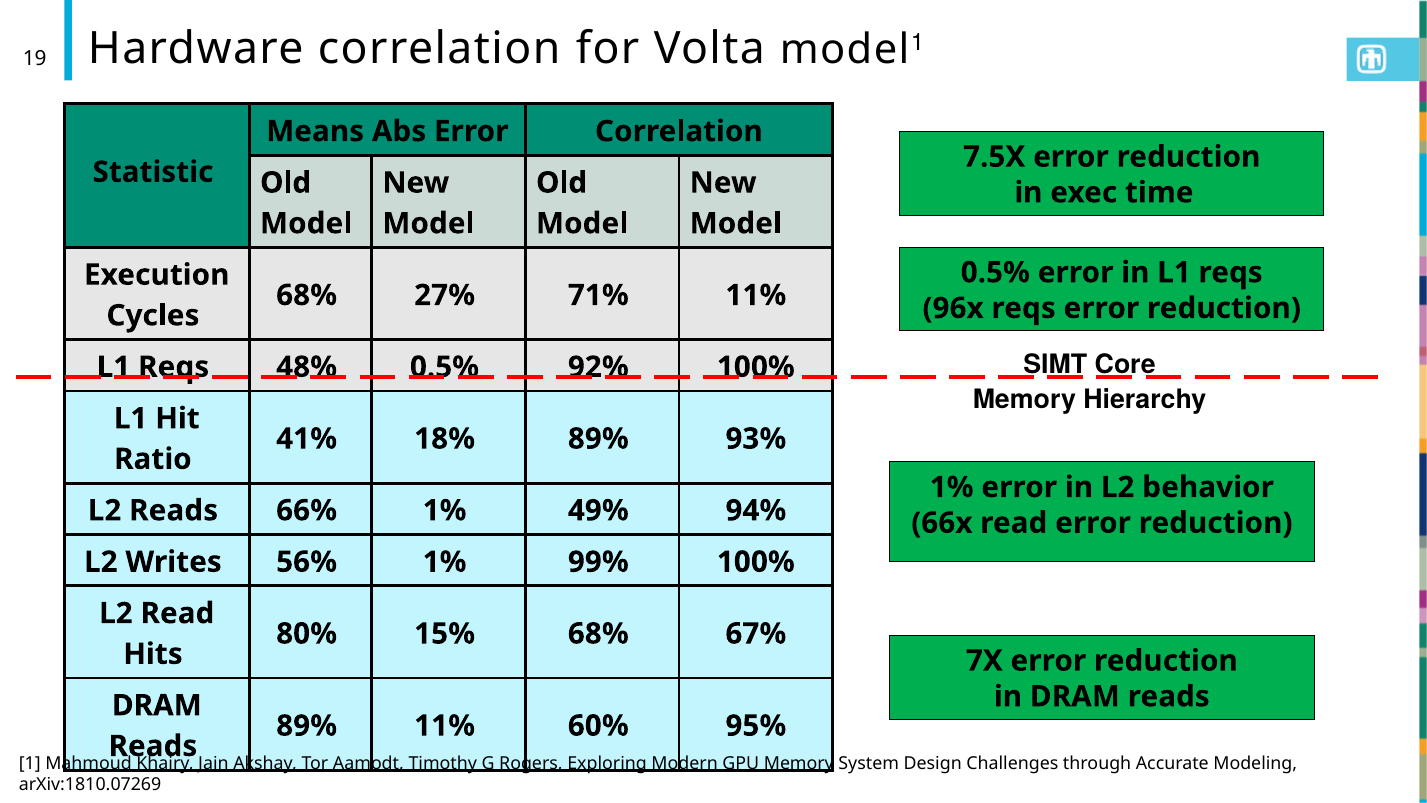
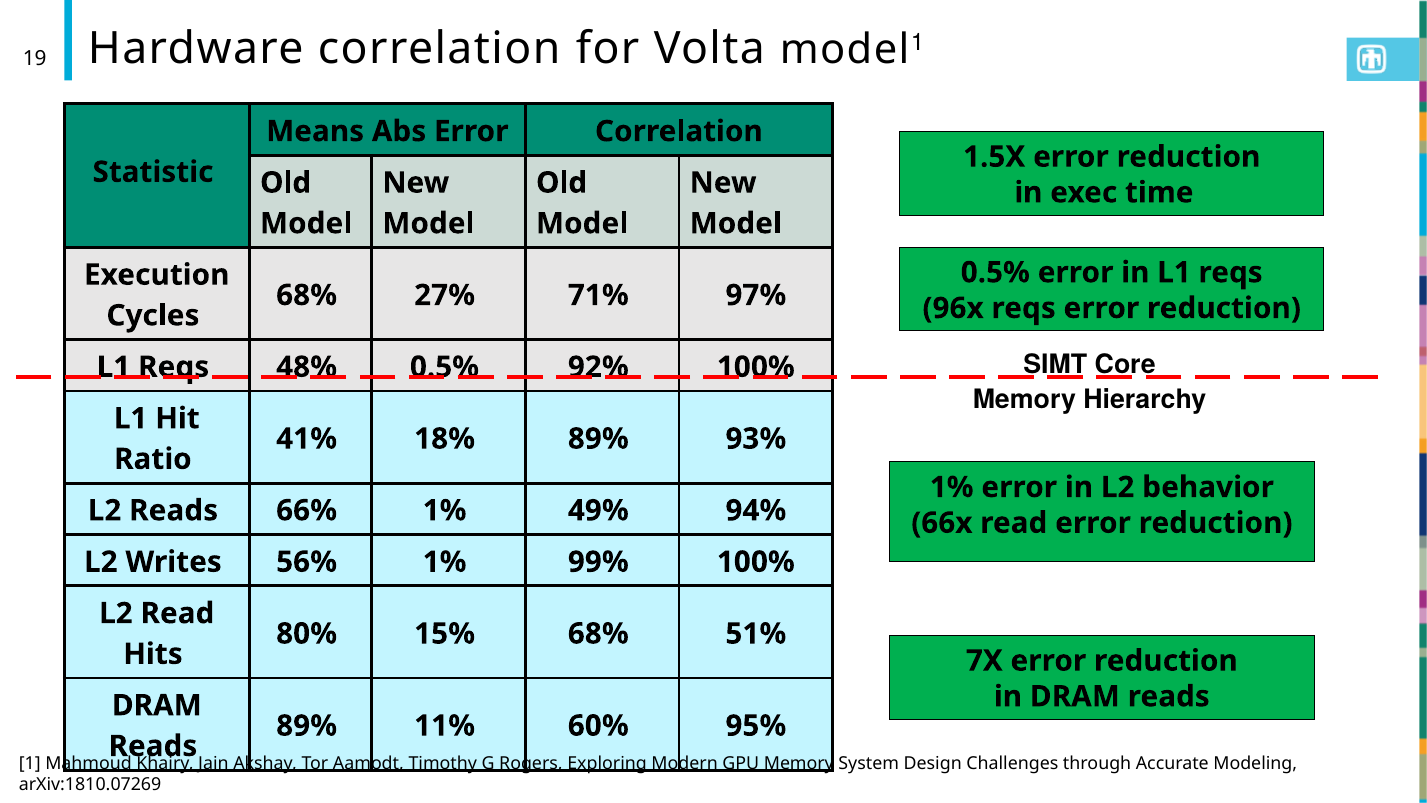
7.5X: 7.5X -> 1.5X
71% 11%: 11% -> 97%
67%: 67% -> 51%
